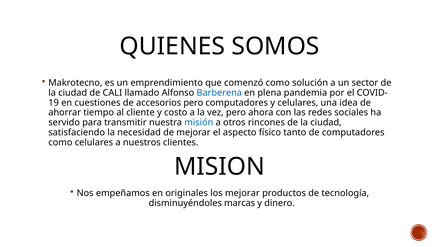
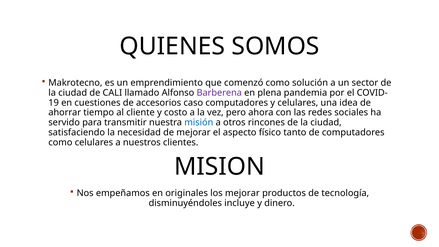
Barberena colour: blue -> purple
accesorios pero: pero -> caso
marcas: marcas -> incluye
